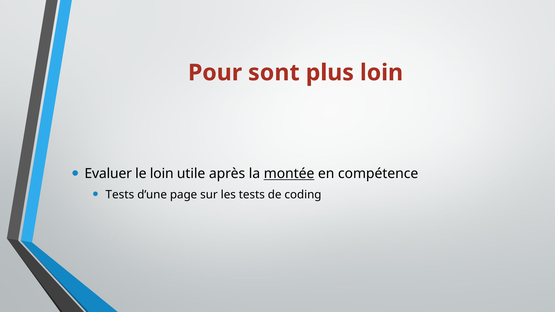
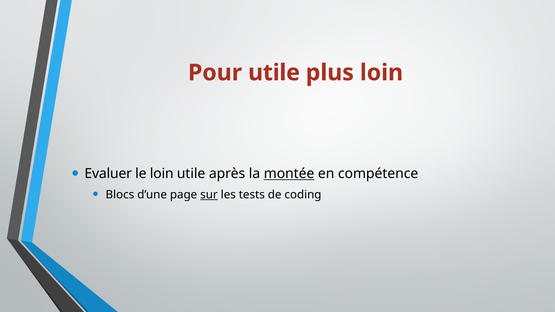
Pour sont: sont -> utile
Tests at (120, 195): Tests -> Blocs
sur underline: none -> present
